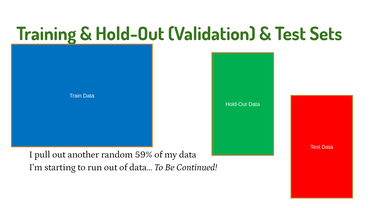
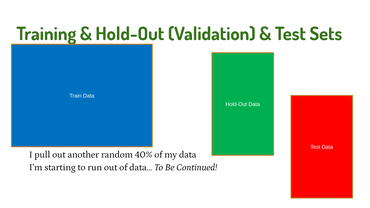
59%: 59% -> 40%
